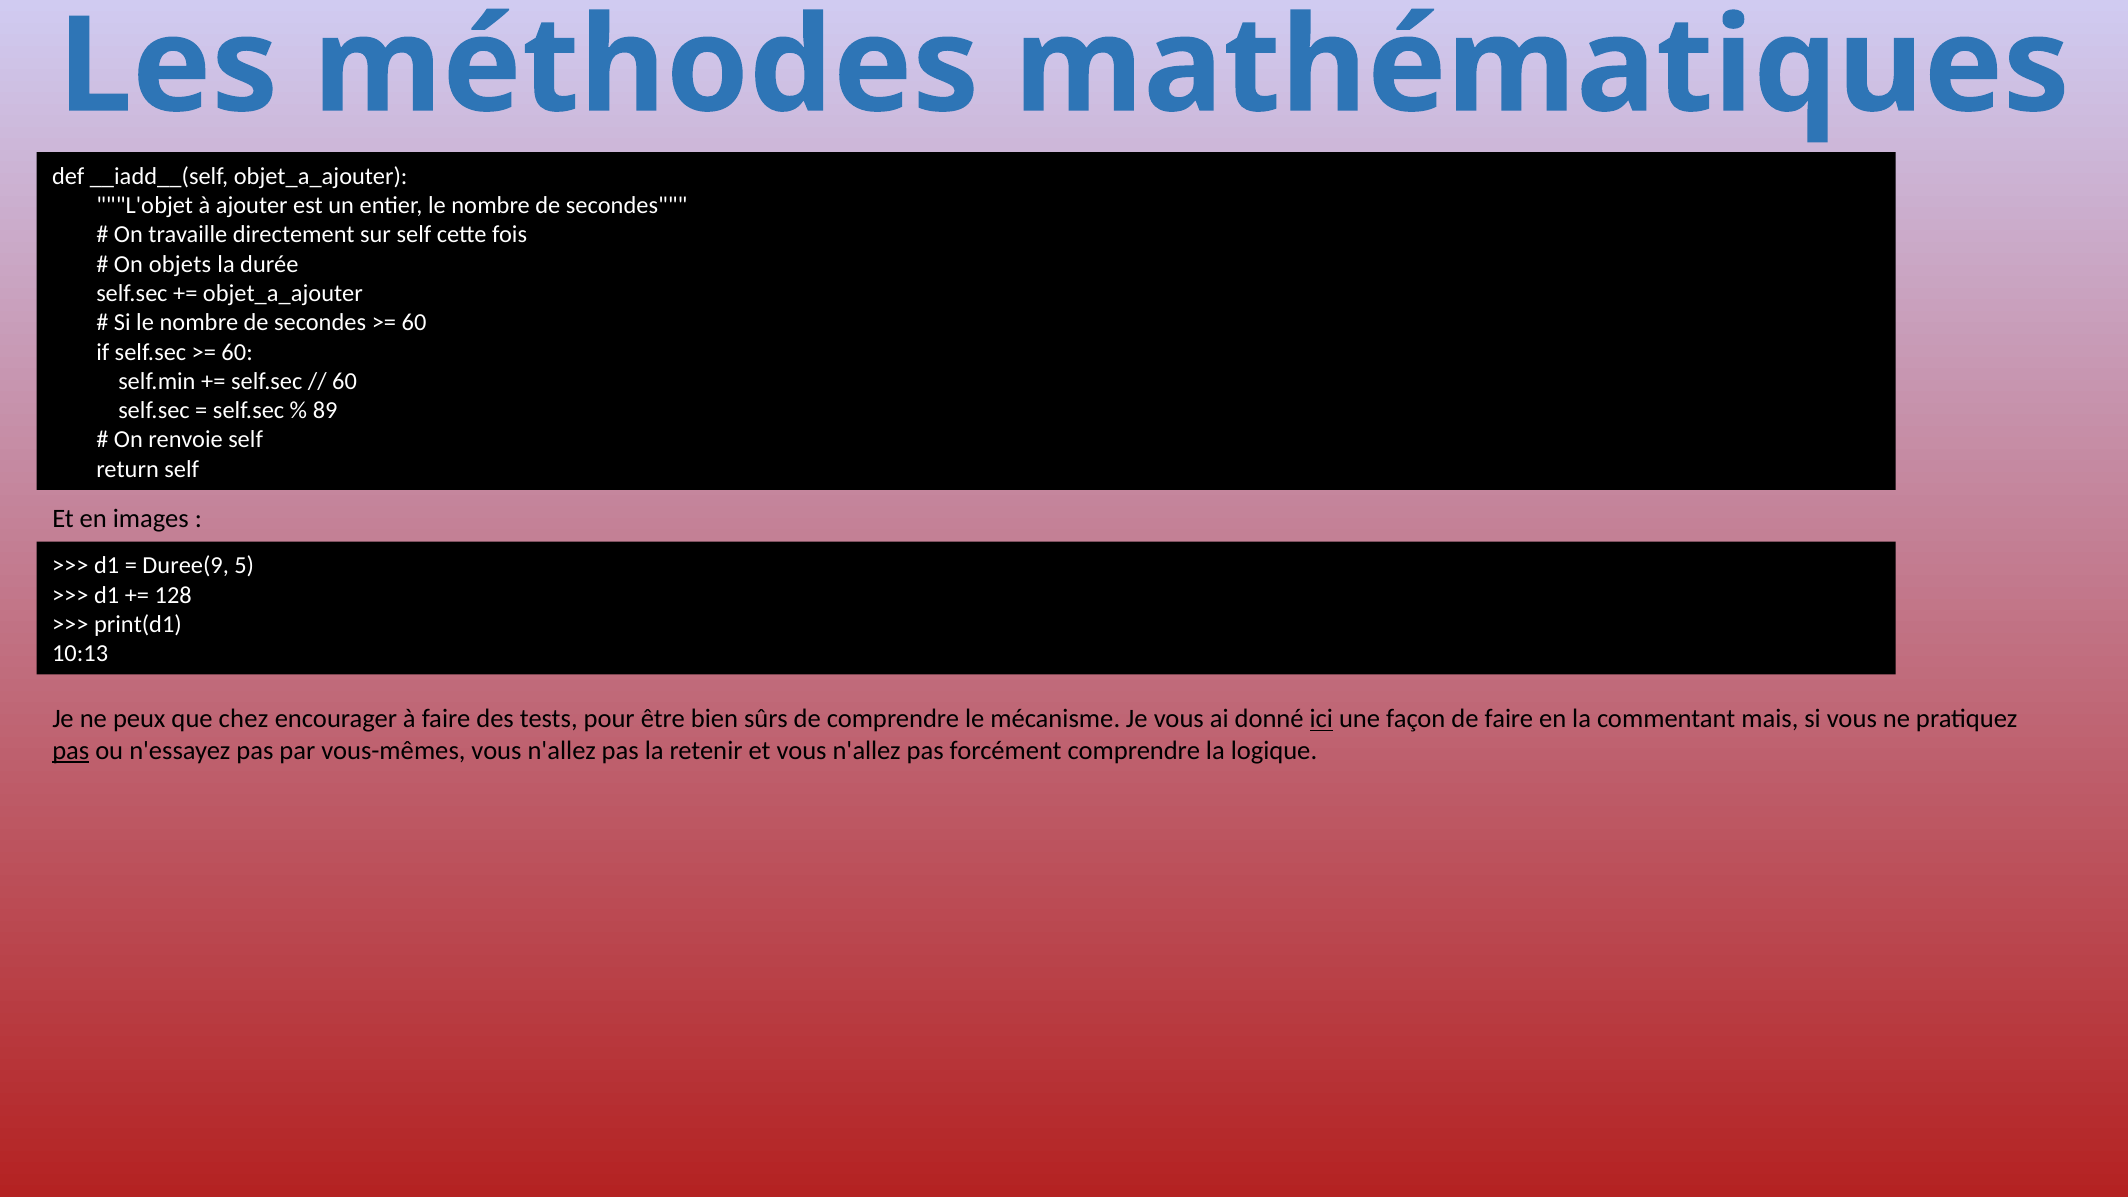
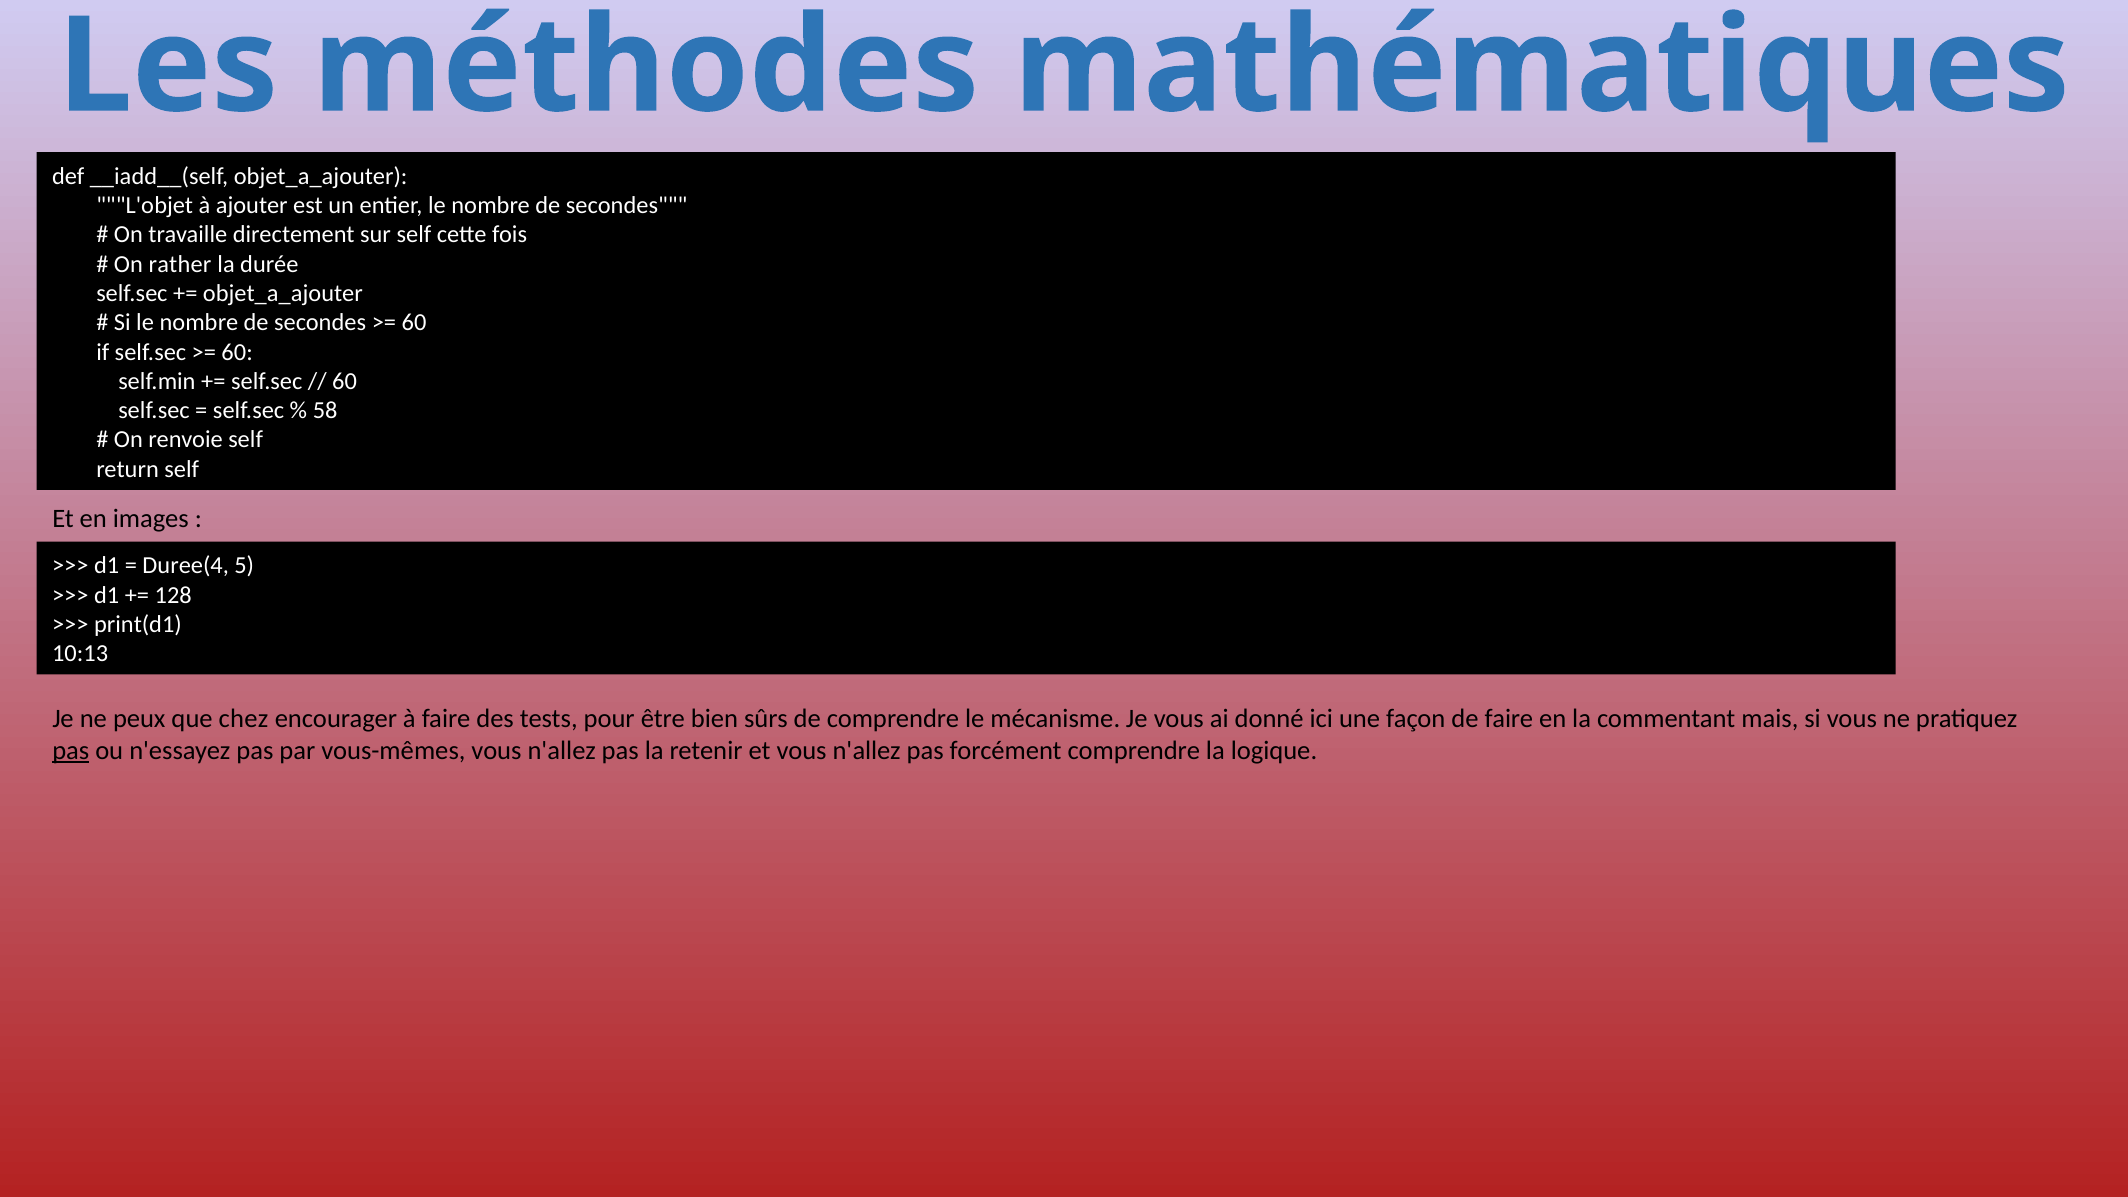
objets: objets -> rather
89: 89 -> 58
Duree(9: Duree(9 -> Duree(4
ici underline: present -> none
